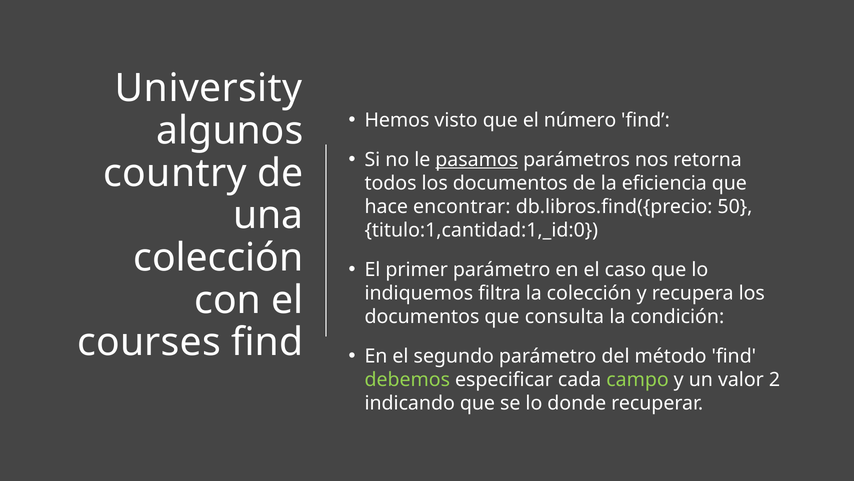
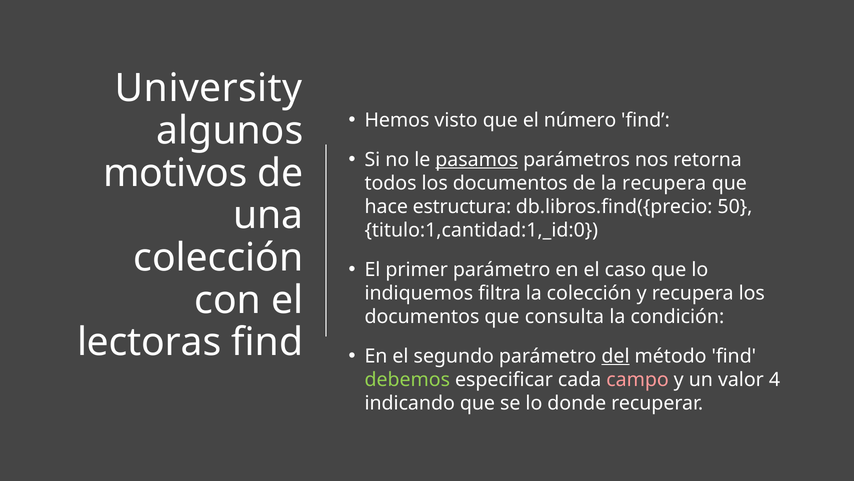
country: country -> motivos
la eficiencia: eficiencia -> recupera
encontrar: encontrar -> estructura
courses: courses -> lectoras
del underline: none -> present
campo colour: light green -> pink
2: 2 -> 4
